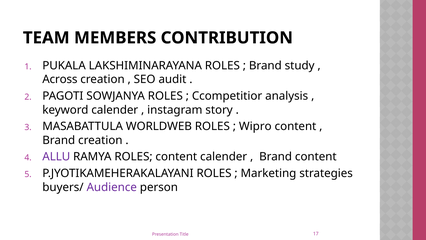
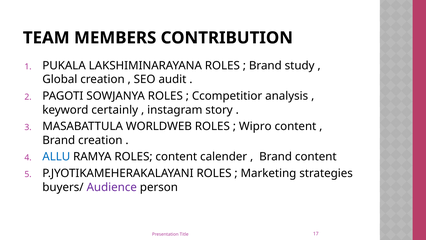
Across: Across -> Global
keyword calender: calender -> certainly
ALLU colour: purple -> blue
